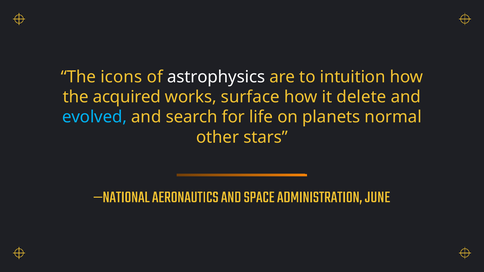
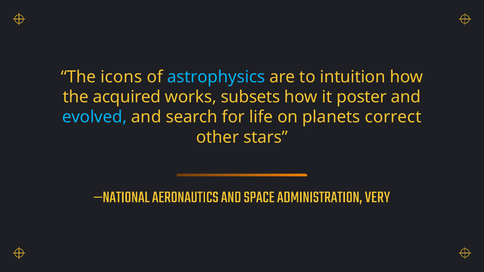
astrophysics colour: white -> light blue
surface: surface -> subsets
delete: delete -> poster
normal: normal -> correct
JUNE: JUNE -> VERY
